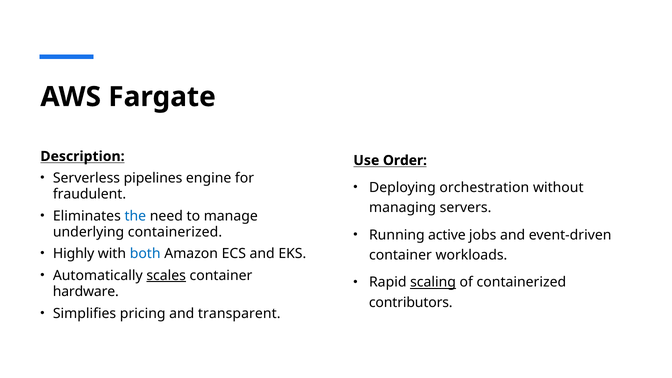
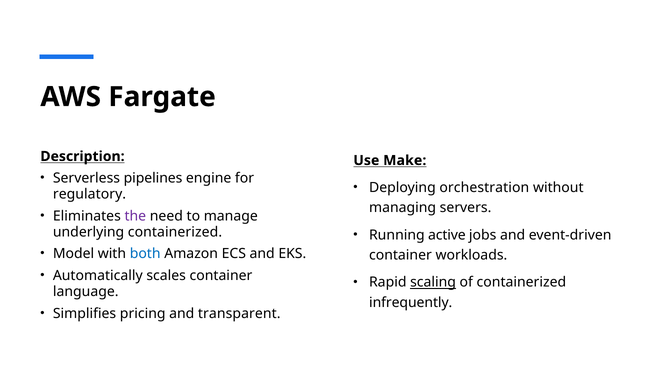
Order: Order -> Make
fraudulent: fraudulent -> regulatory
the colour: blue -> purple
Highly: Highly -> Model
scales underline: present -> none
hardware: hardware -> language
contributors: contributors -> infrequently
